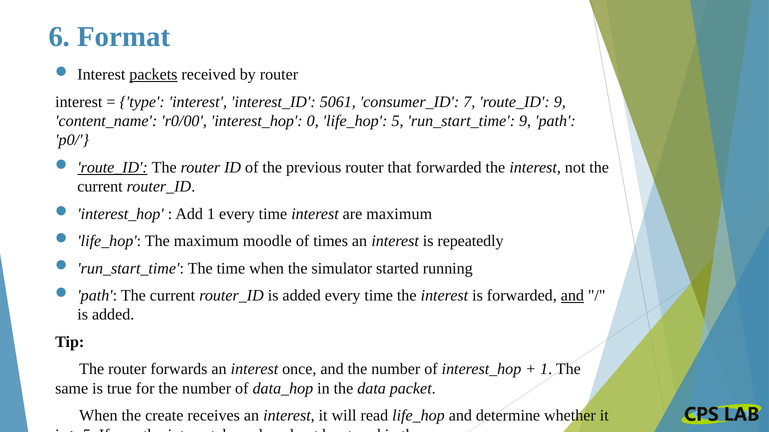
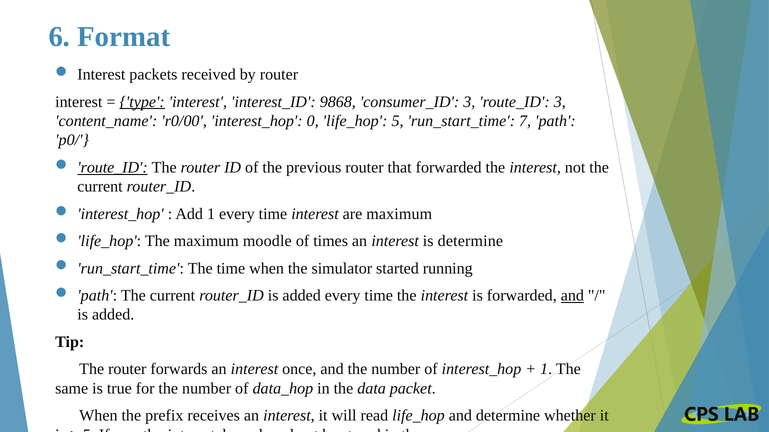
packets underline: present -> none
type underline: none -> present
5061: 5061 -> 9868
consumer_ID 7: 7 -> 3
route_ID 9: 9 -> 3
run_start_time 9: 9 -> 7
is repeatedly: repeatedly -> determine
create: create -> prefix
